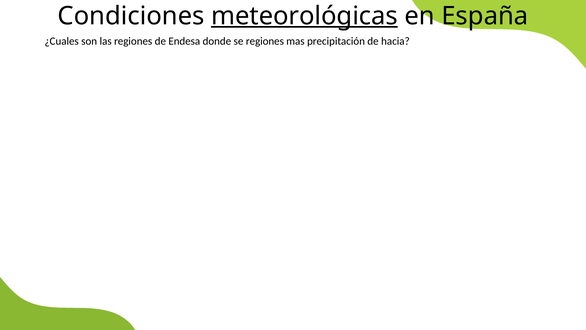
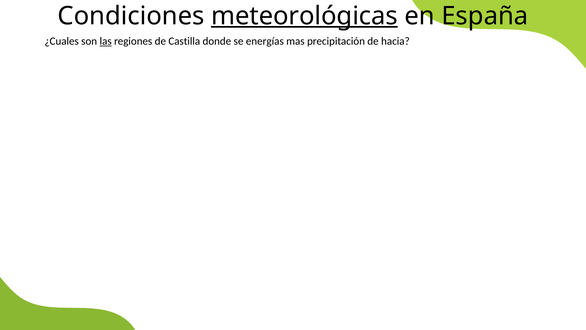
las underline: none -> present
Endesa: Endesa -> Castilla
se regiones: regiones -> energías
